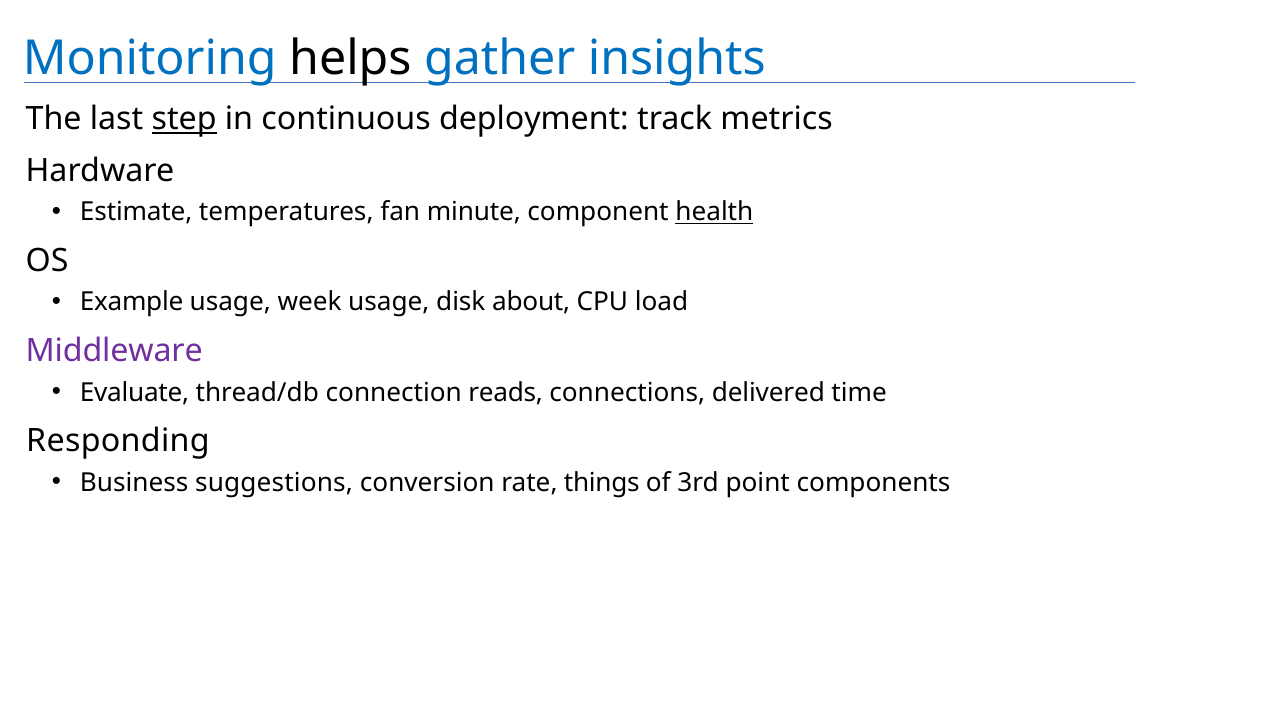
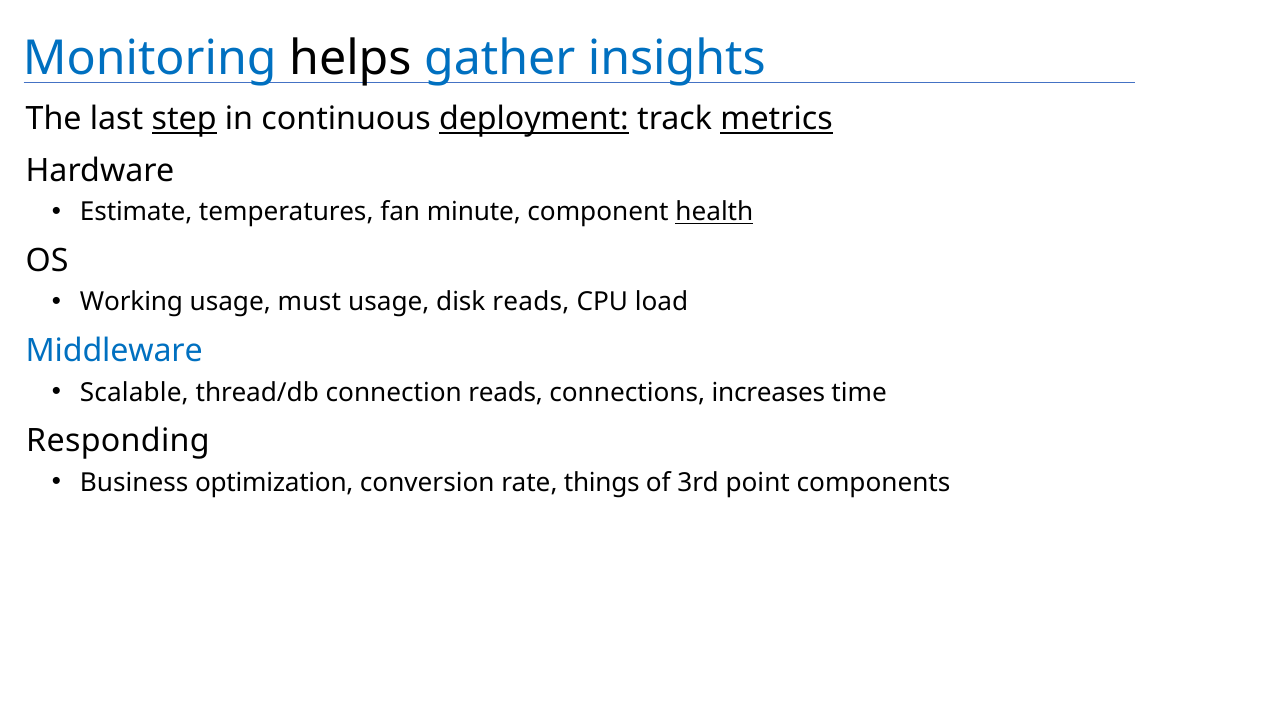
deployment underline: none -> present
metrics underline: none -> present
Example: Example -> Working
week: week -> must
disk about: about -> reads
Middleware colour: purple -> blue
Evaluate: Evaluate -> Scalable
delivered: delivered -> increases
suggestions: suggestions -> optimization
